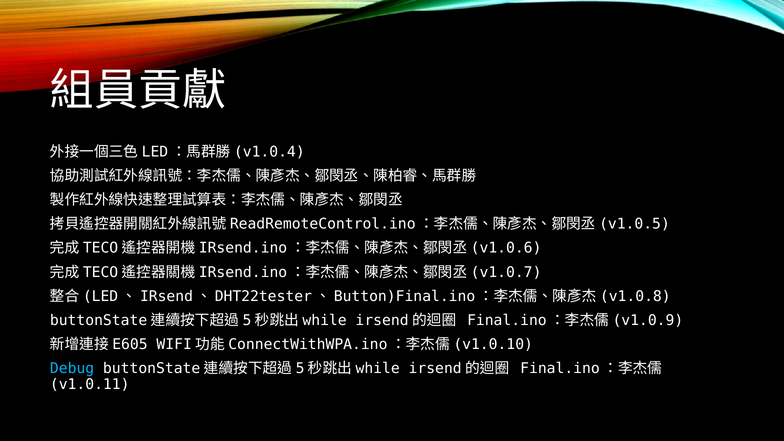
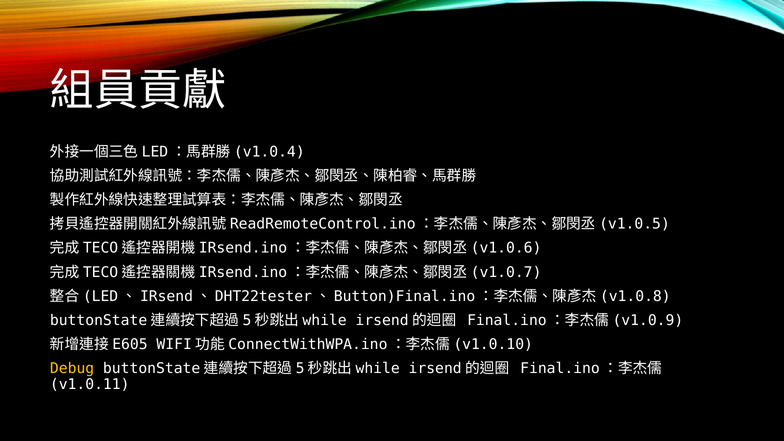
Debug colour: light blue -> yellow
